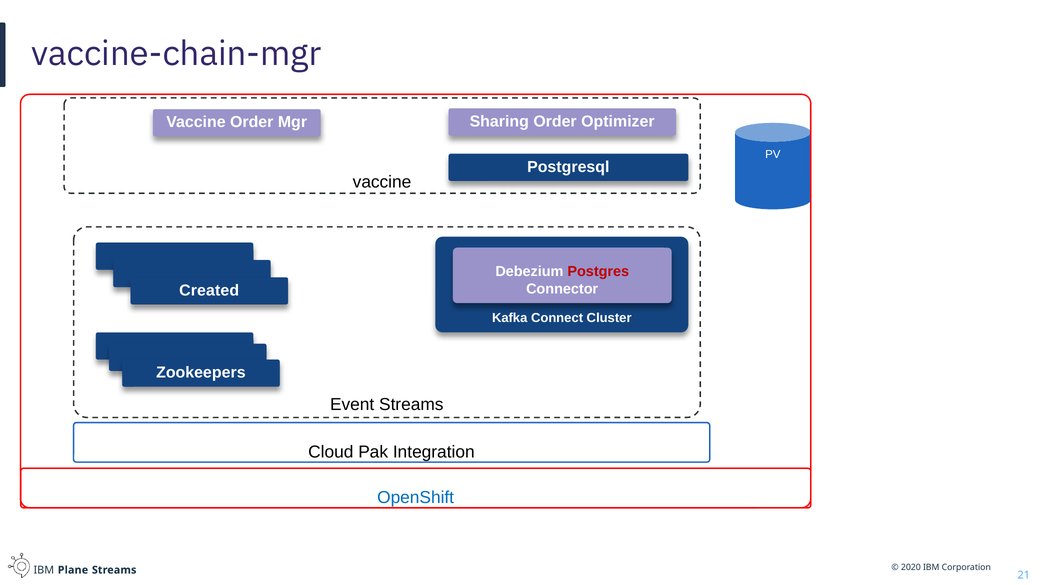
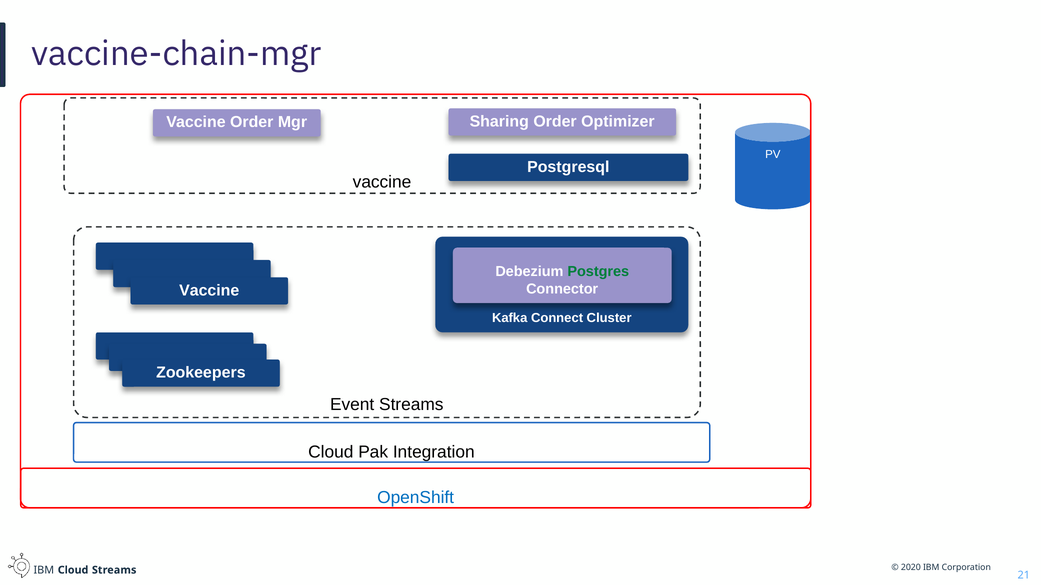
Postgres colour: red -> green
Created at (209, 291): Created -> Vaccine
Plane at (73, 571): Plane -> Cloud
